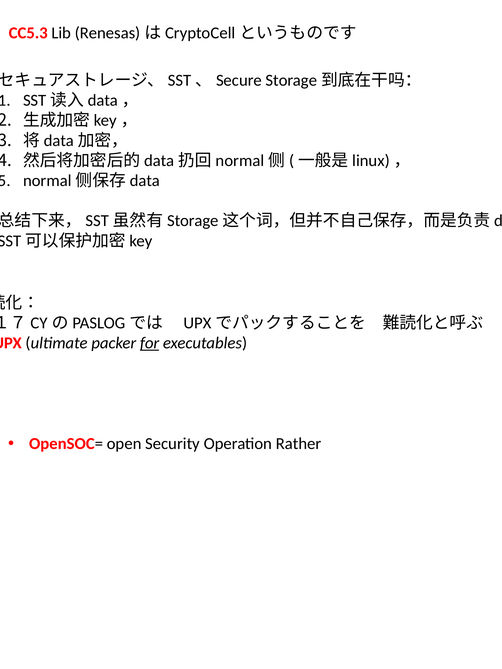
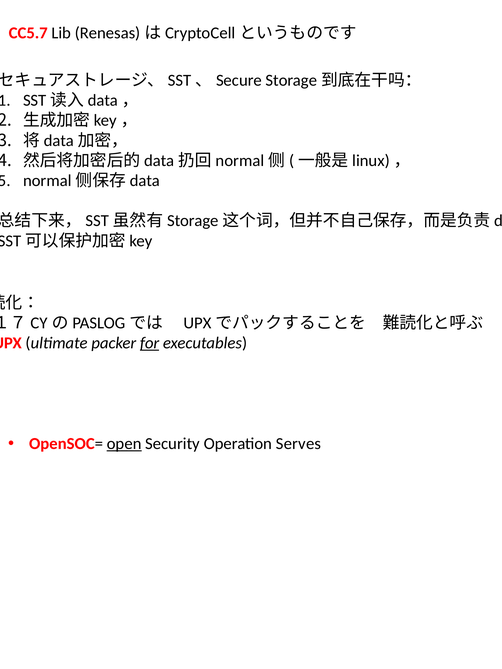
CC5.3: CC5.3 -> CC5.7
open underline: none -> present
Rather: Rather -> Serves
